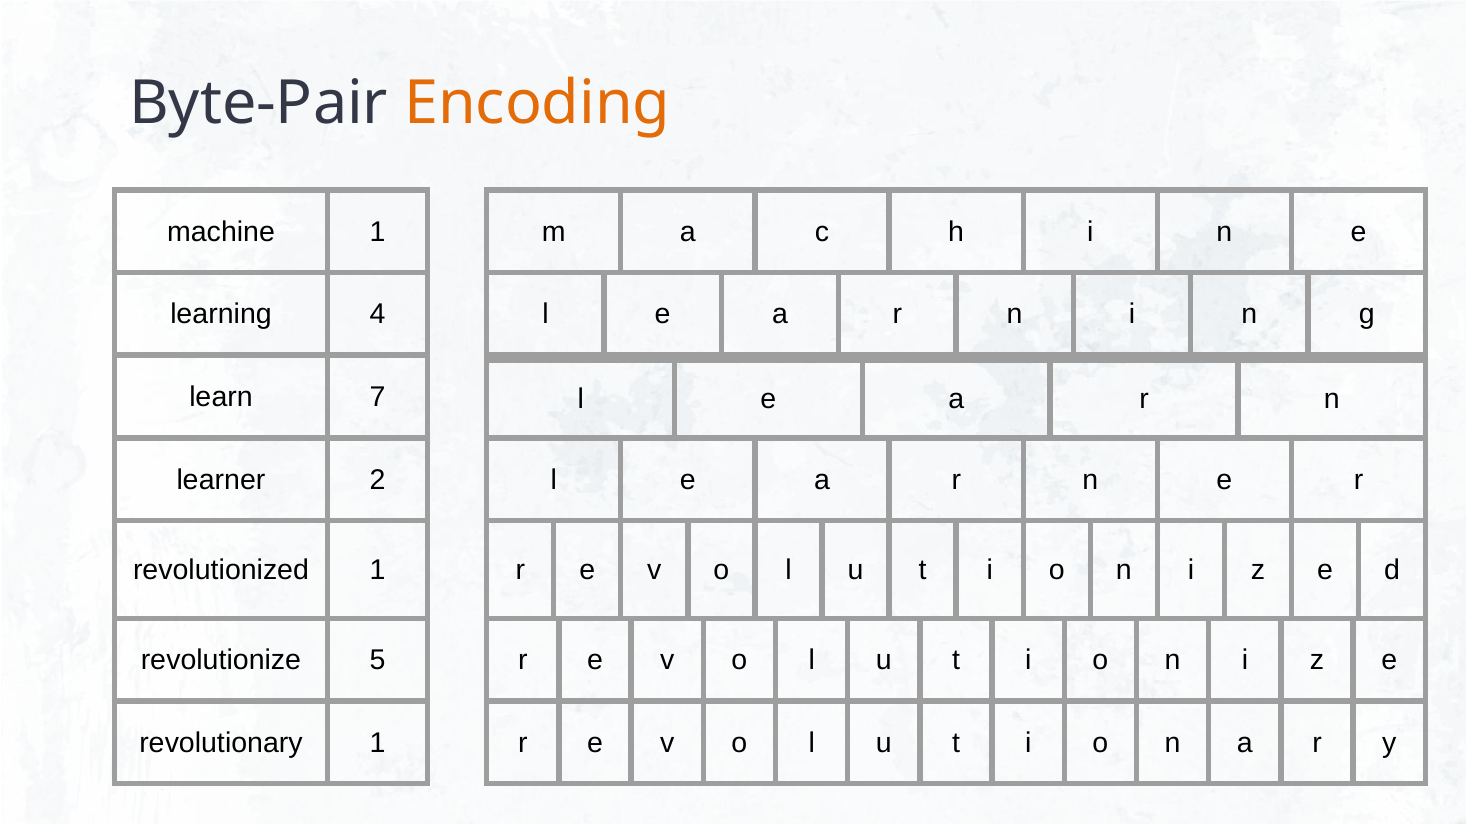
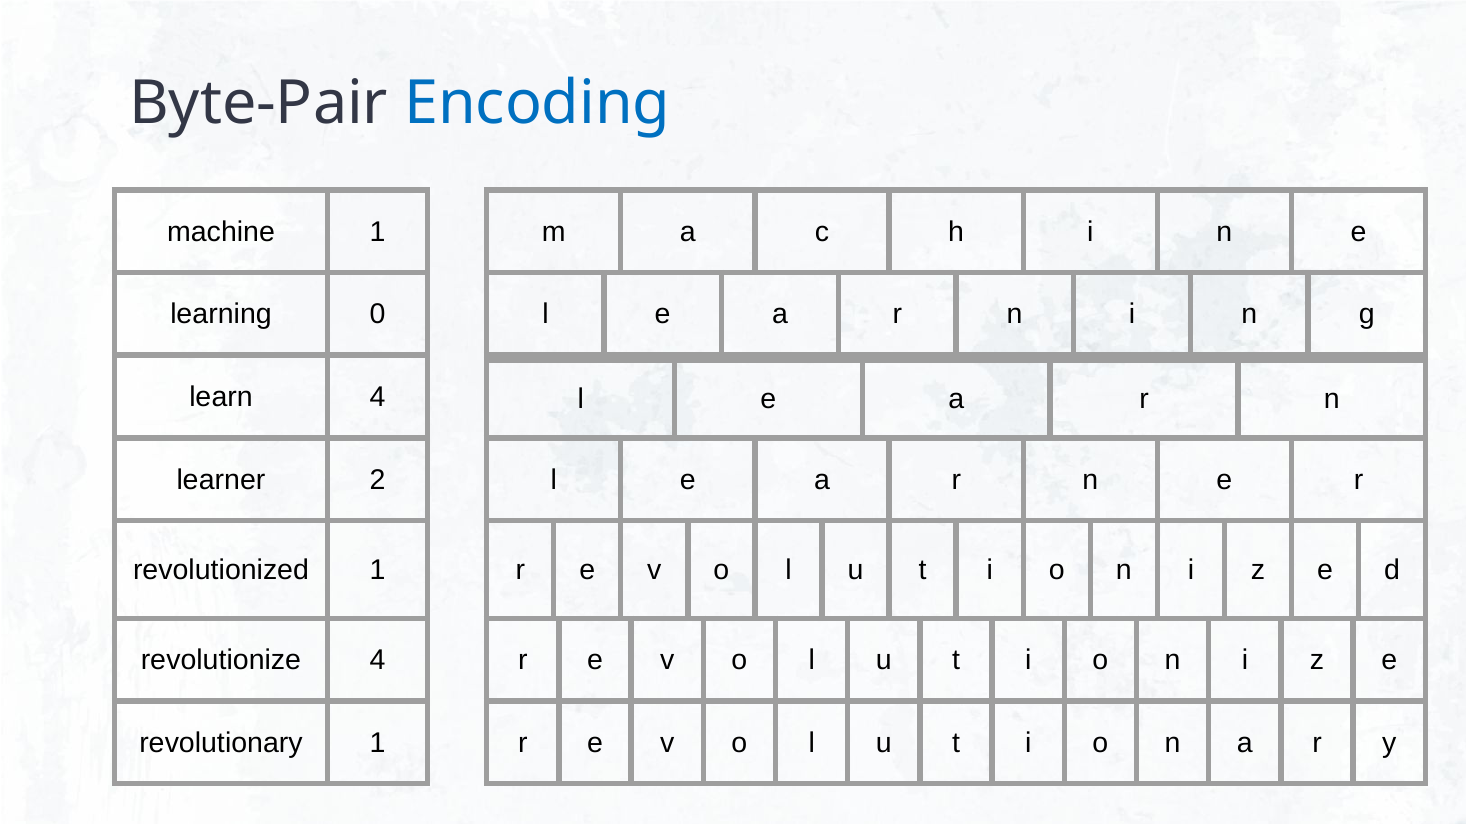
Encoding colour: orange -> blue
4: 4 -> 0
learn 7: 7 -> 4
revolutionize 5: 5 -> 4
